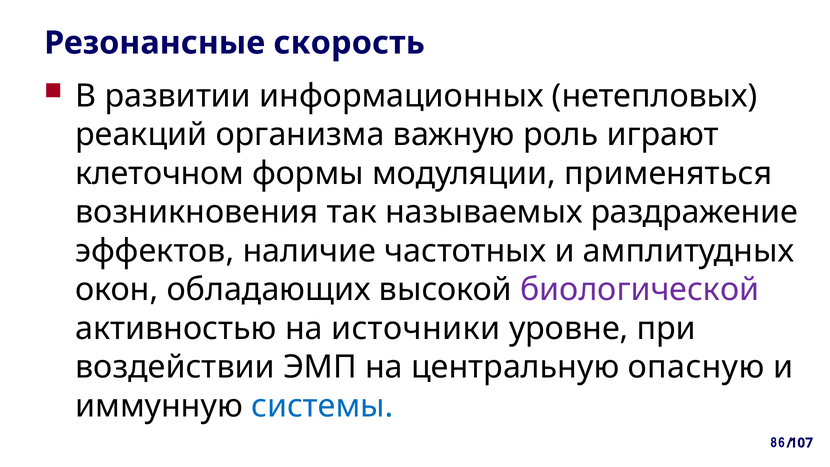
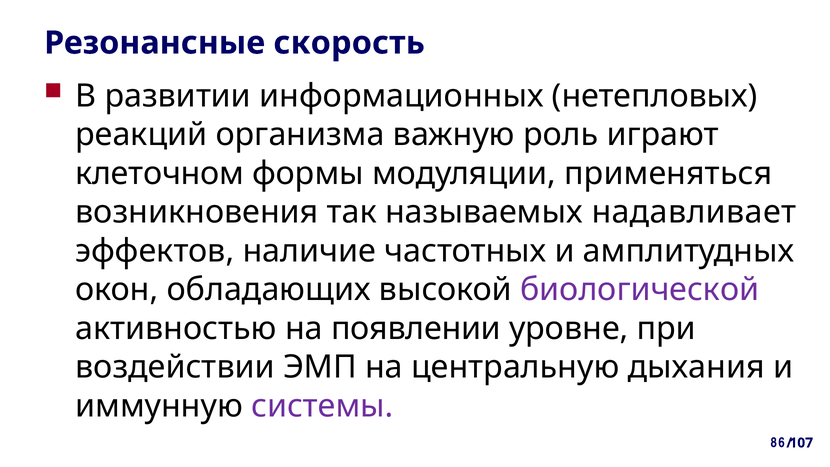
раздражение: раздражение -> надавливает
источники: источники -> появлении
опасную: опасную -> дыхания
системы colour: blue -> purple
